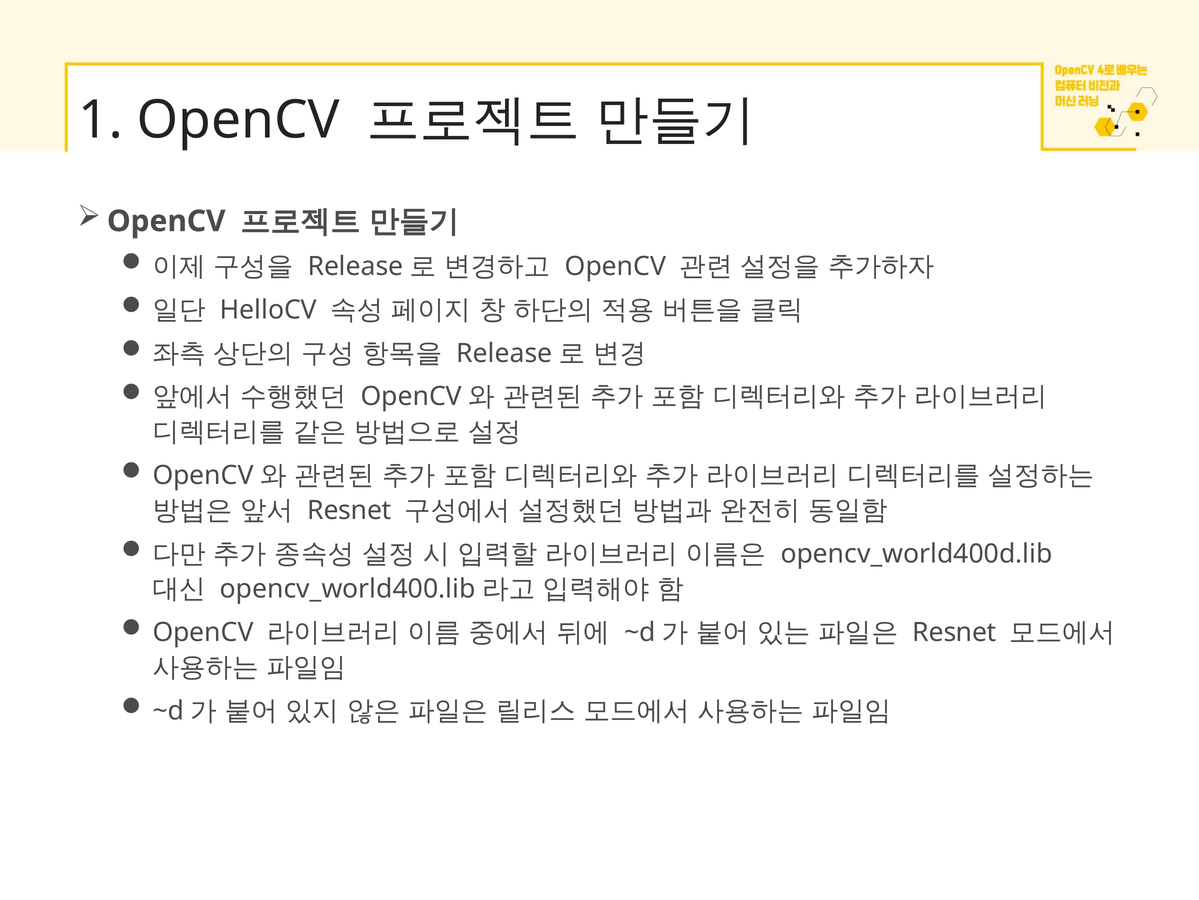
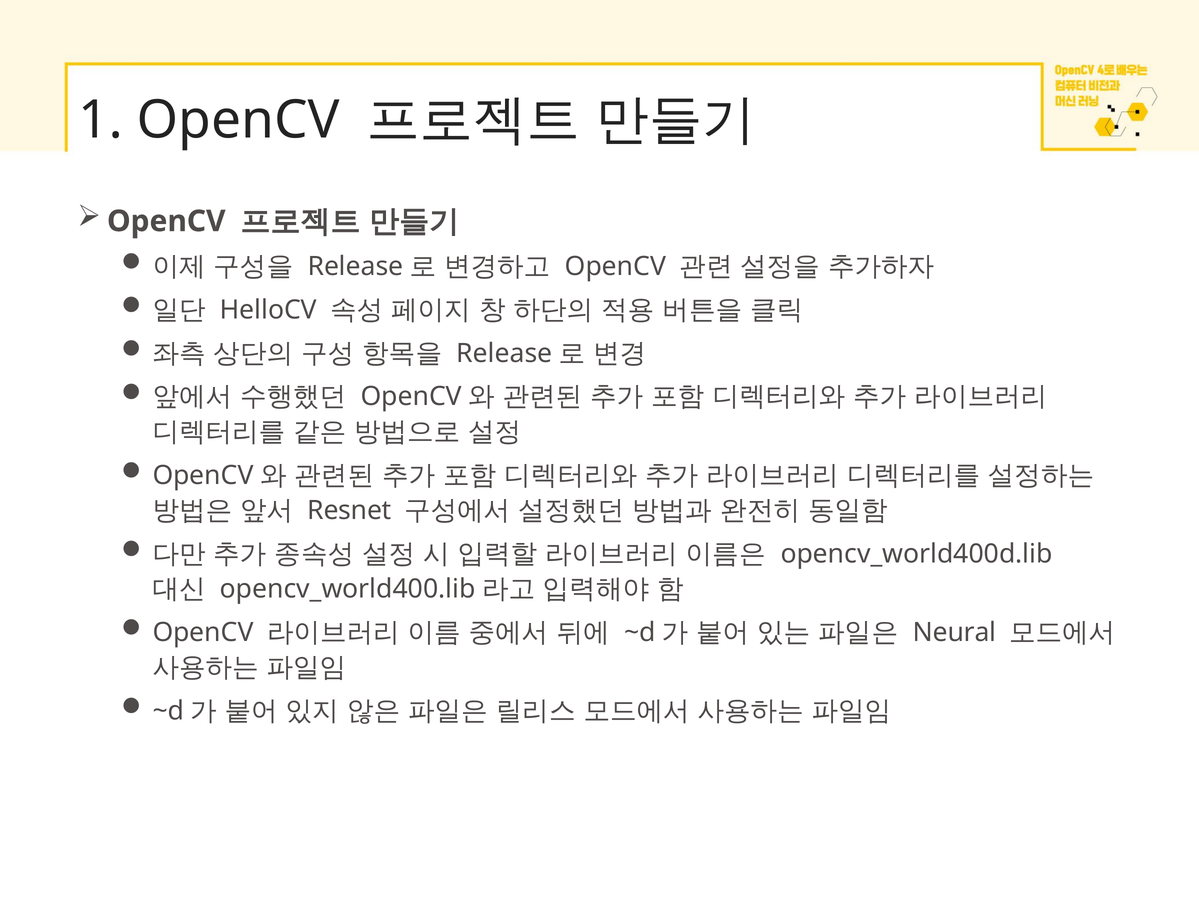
Resnet at (955, 632): Resnet -> Neural
